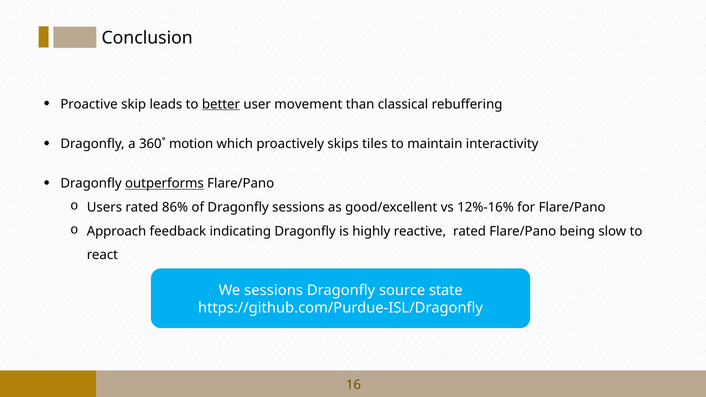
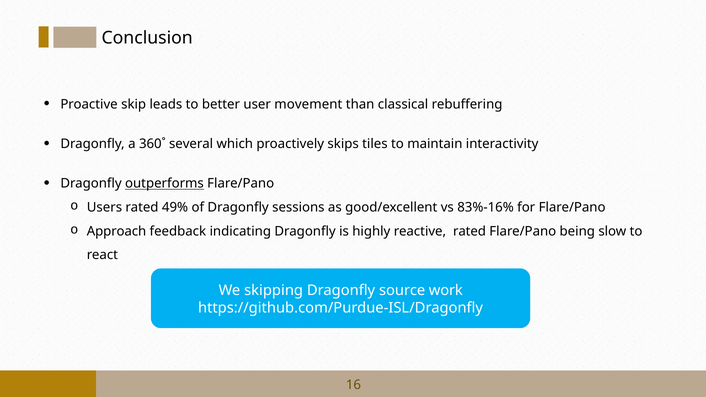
better underline: present -> none
motion: motion -> several
86%: 86% -> 49%
12%-16%: 12%-16% -> 83%-16%
We sessions: sessions -> skipping
state: state -> work
